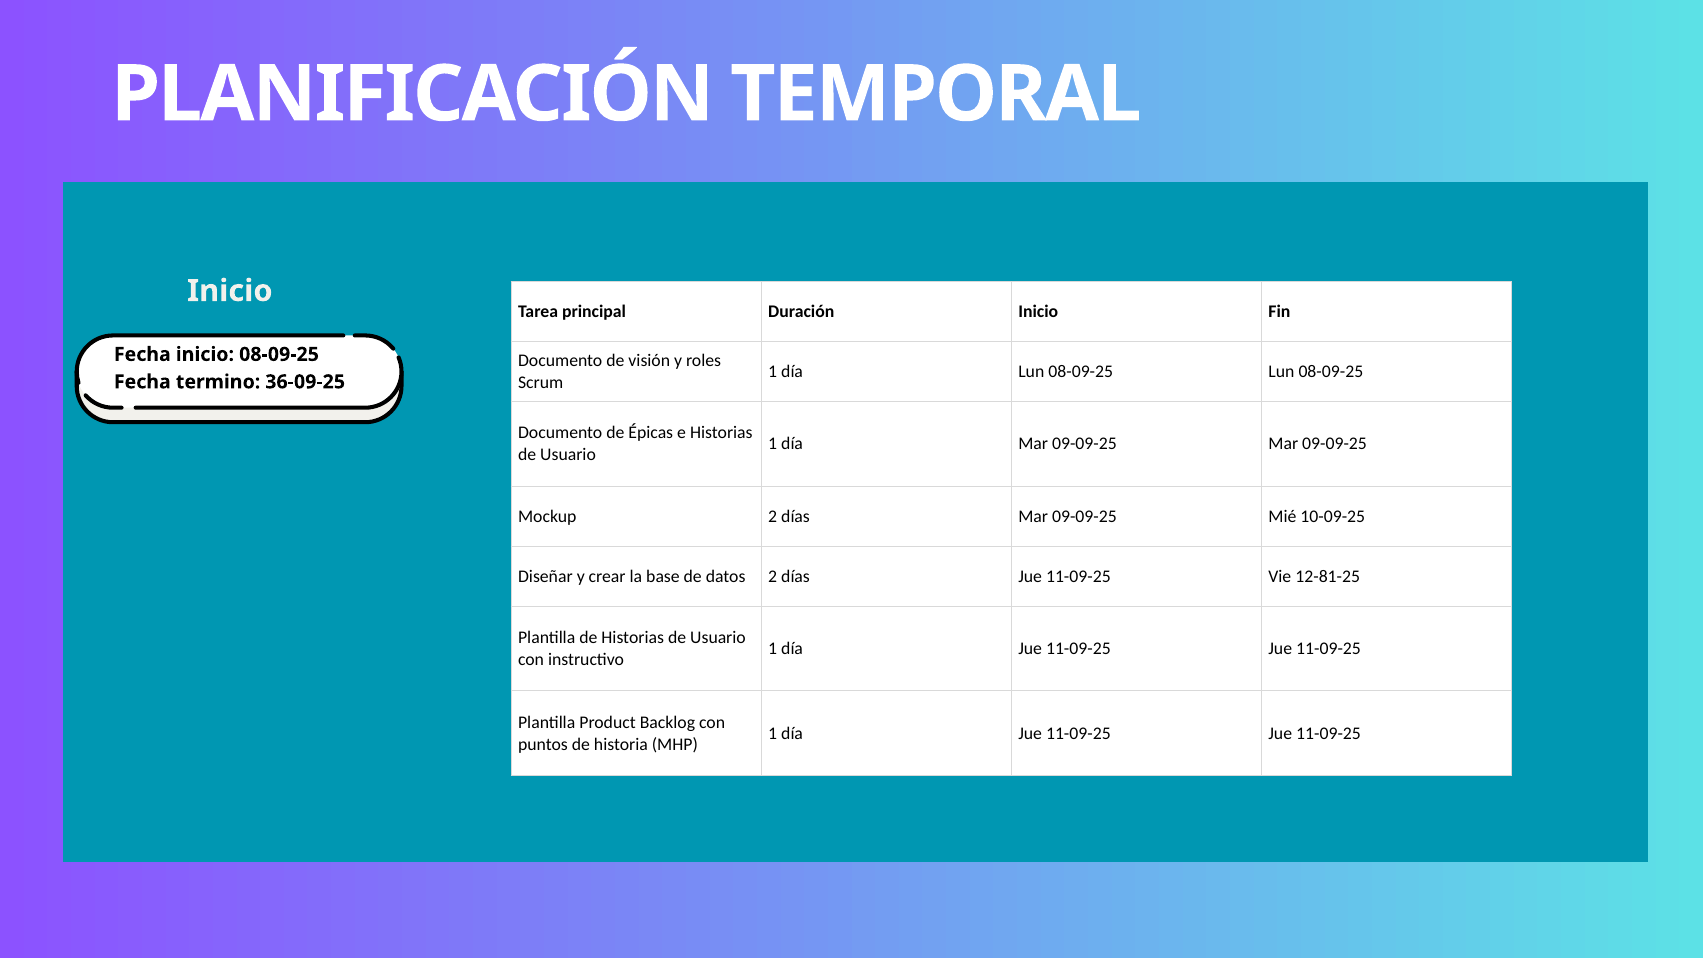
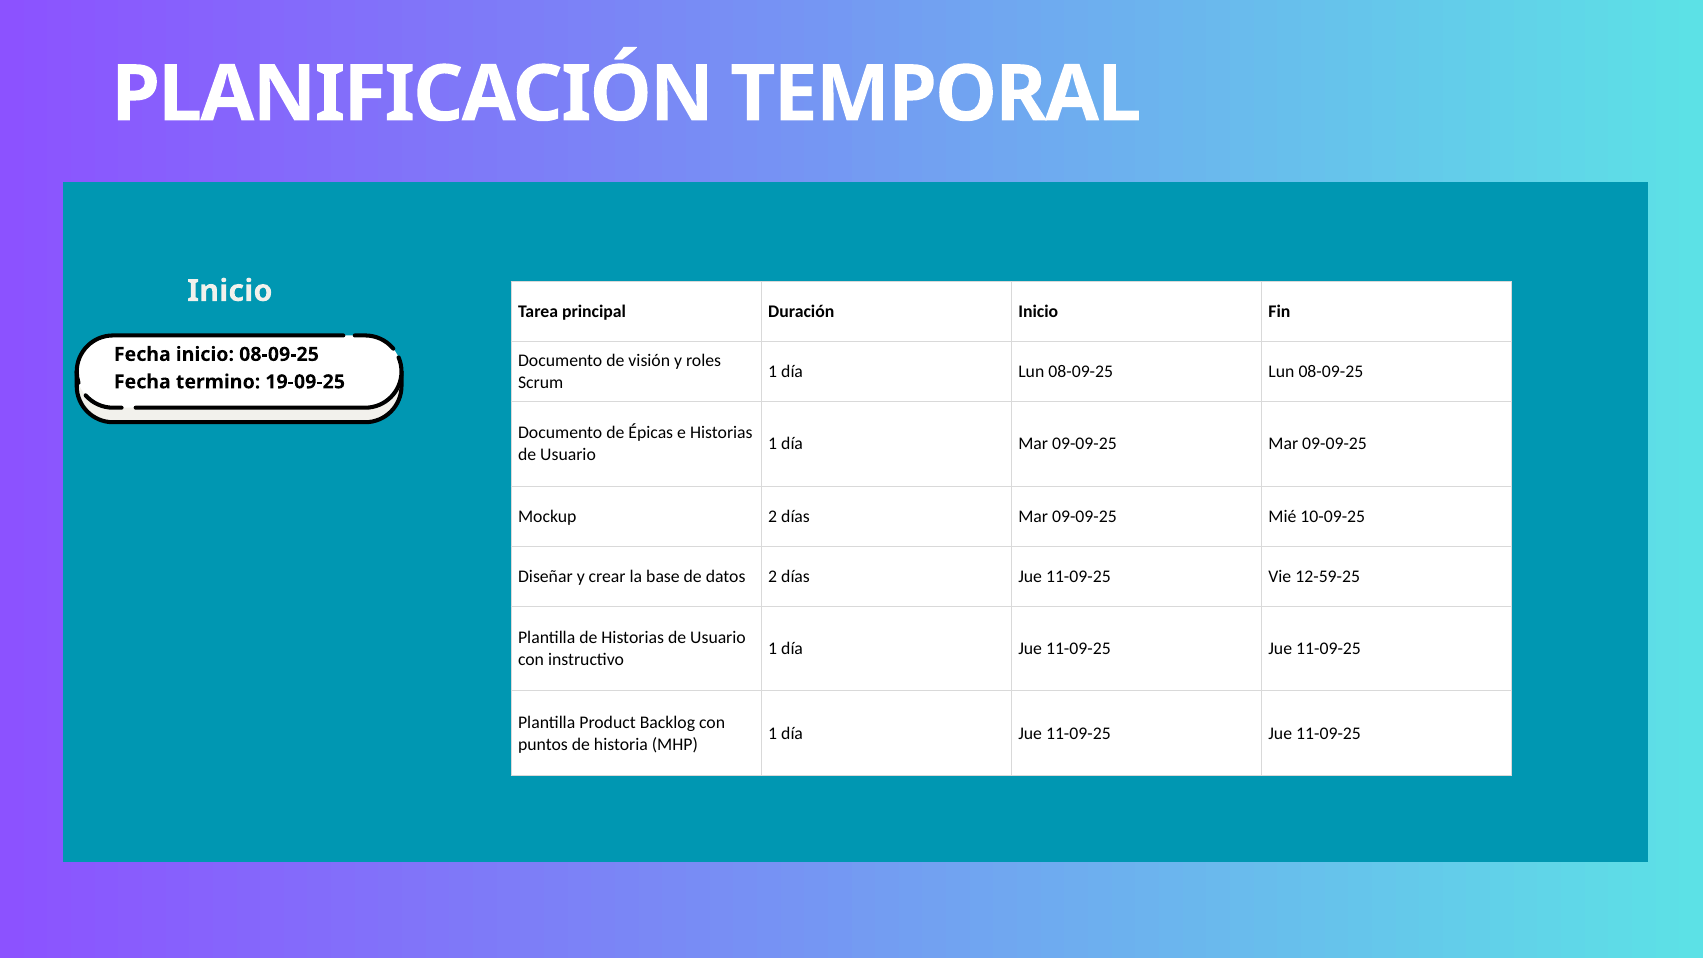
36-09-25: 36-09-25 -> 19-09-25
12-81-25: 12-81-25 -> 12-59-25
